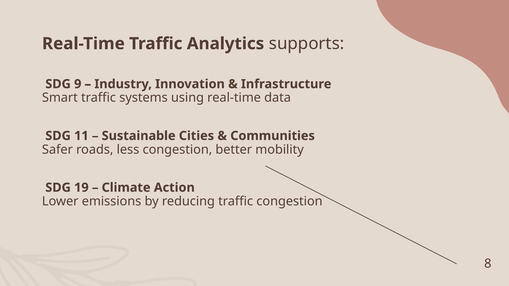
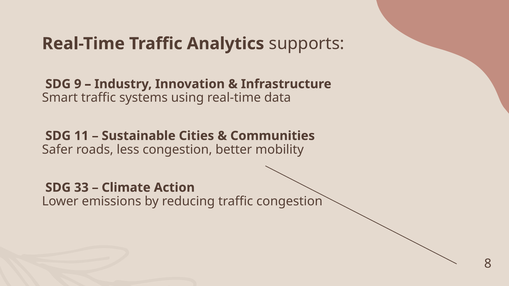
19: 19 -> 33
